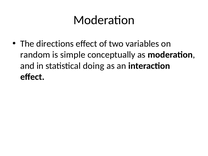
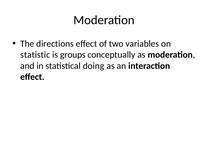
random: random -> statistic
simple: simple -> groups
